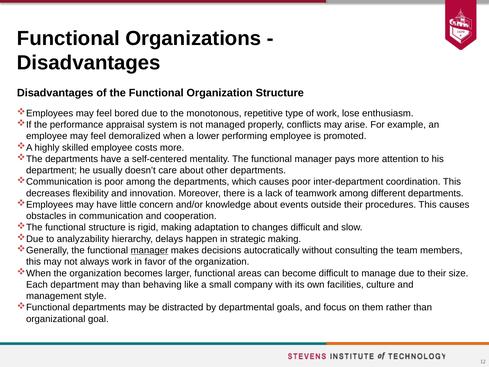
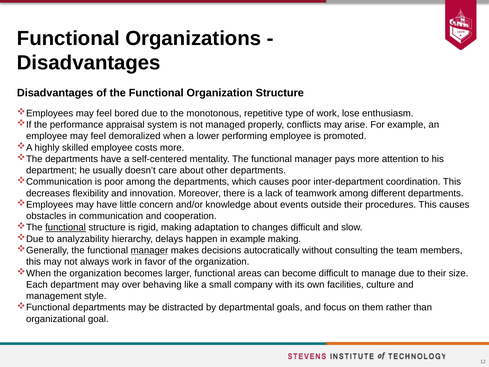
functional at (66, 227) underline: none -> present
in strategic: strategic -> example
may than: than -> over
